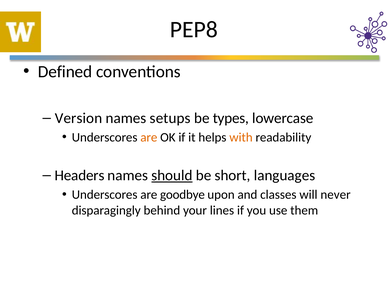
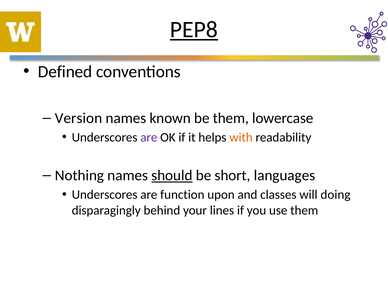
PEP8 underline: none -> present
setups: setups -> known
be types: types -> them
are at (149, 137) colour: orange -> purple
Headers: Headers -> Nothing
goodbye: goodbye -> function
never: never -> doing
